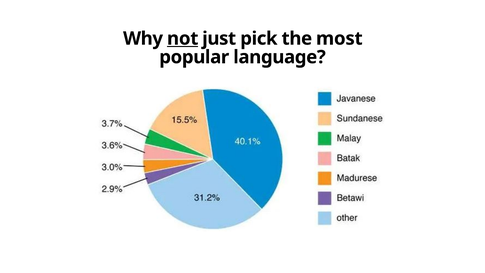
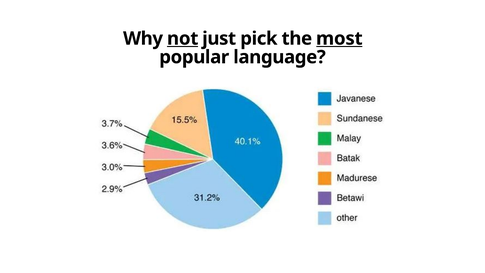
most underline: none -> present
